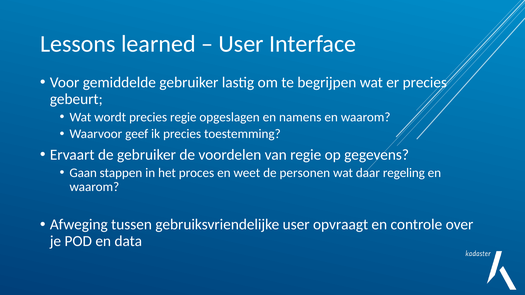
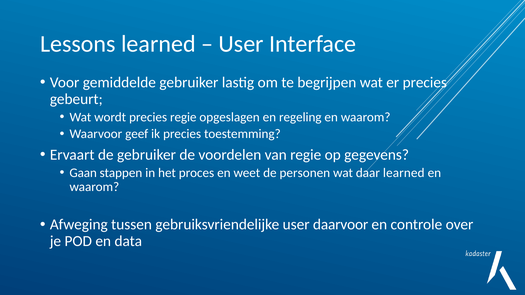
namens: namens -> regeling
daar regeling: regeling -> learned
opvraagt: opvraagt -> daarvoor
